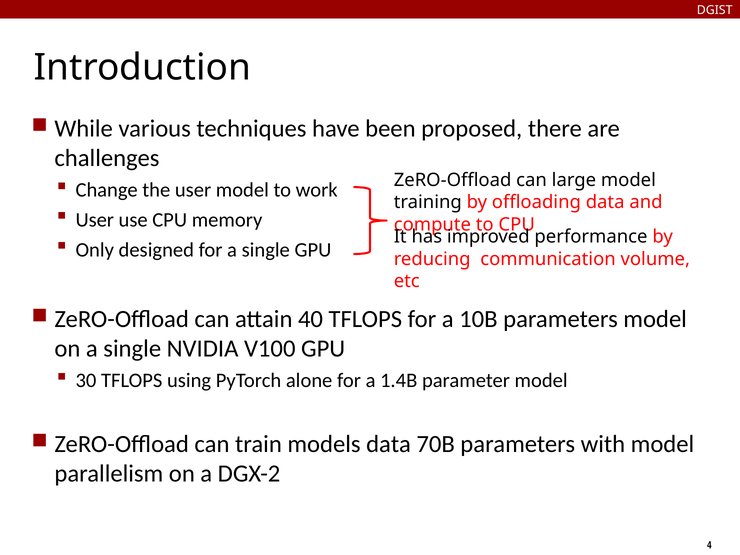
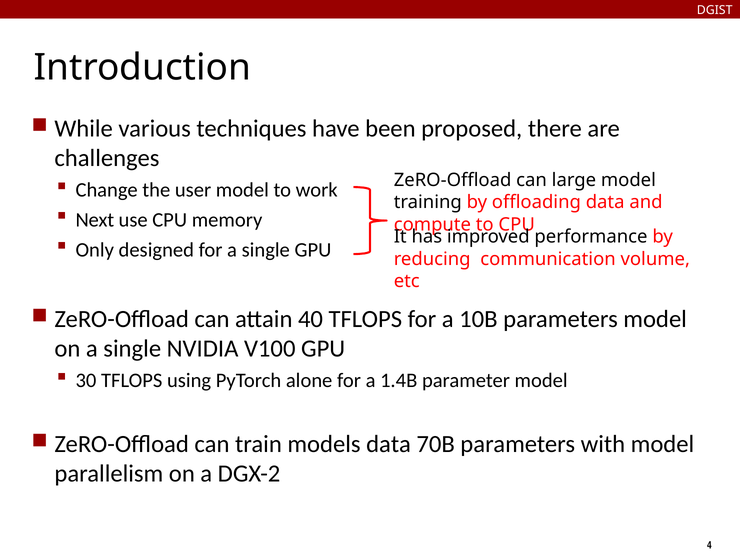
User at (95, 220): User -> Next
